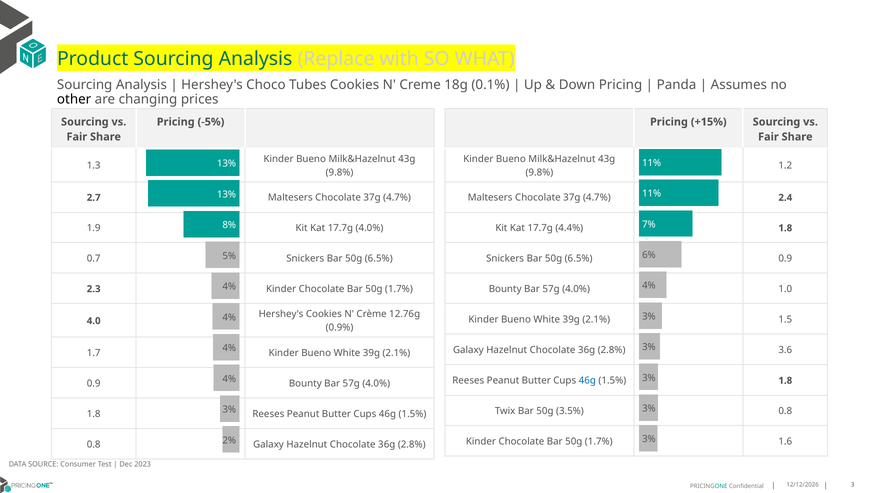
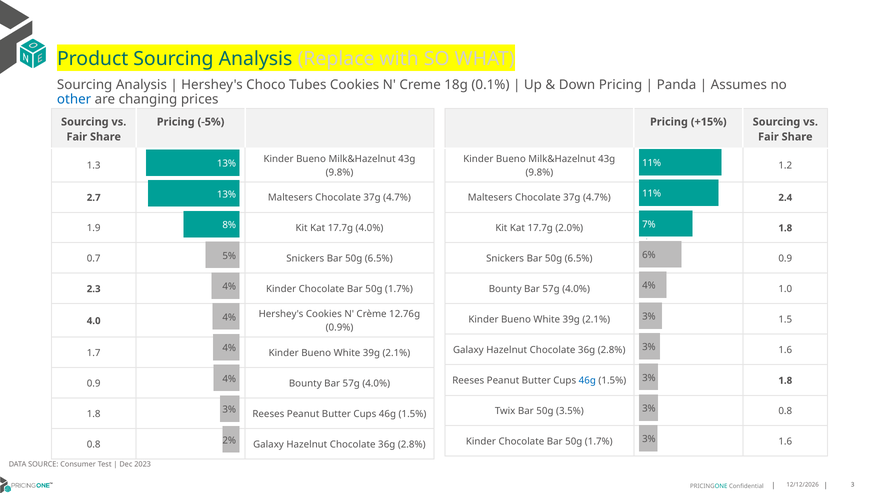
other colour: black -> blue
4.4%: 4.4% -> 2.0%
2.8% 3.6: 3.6 -> 1.6
